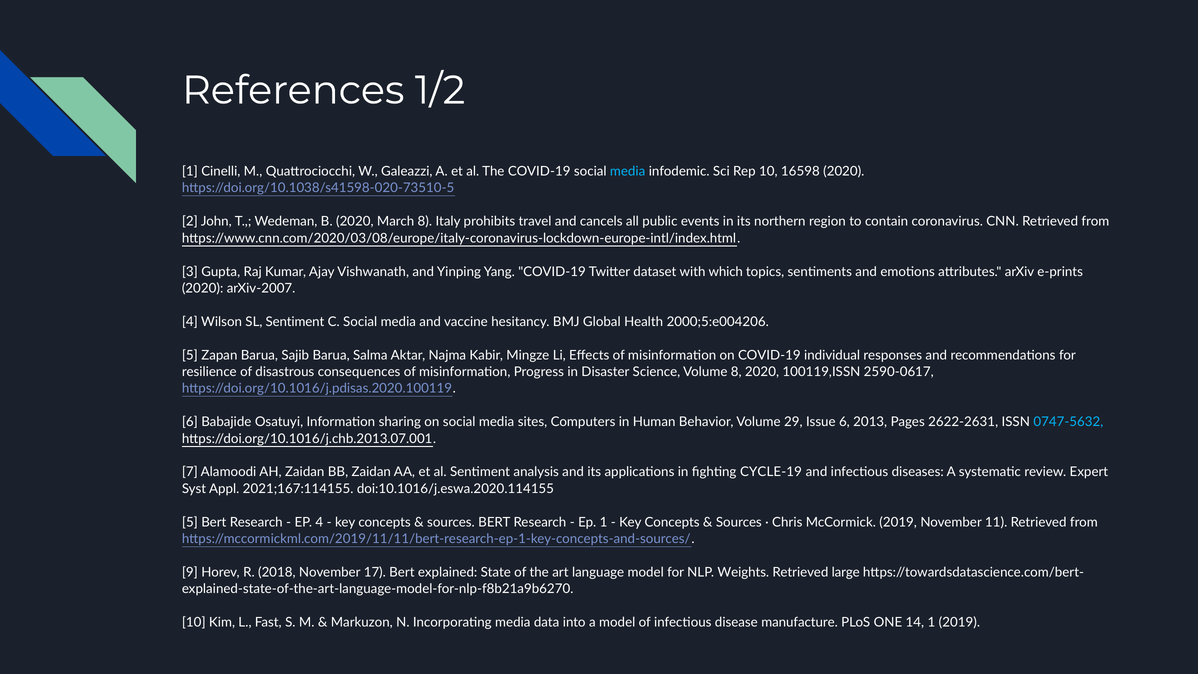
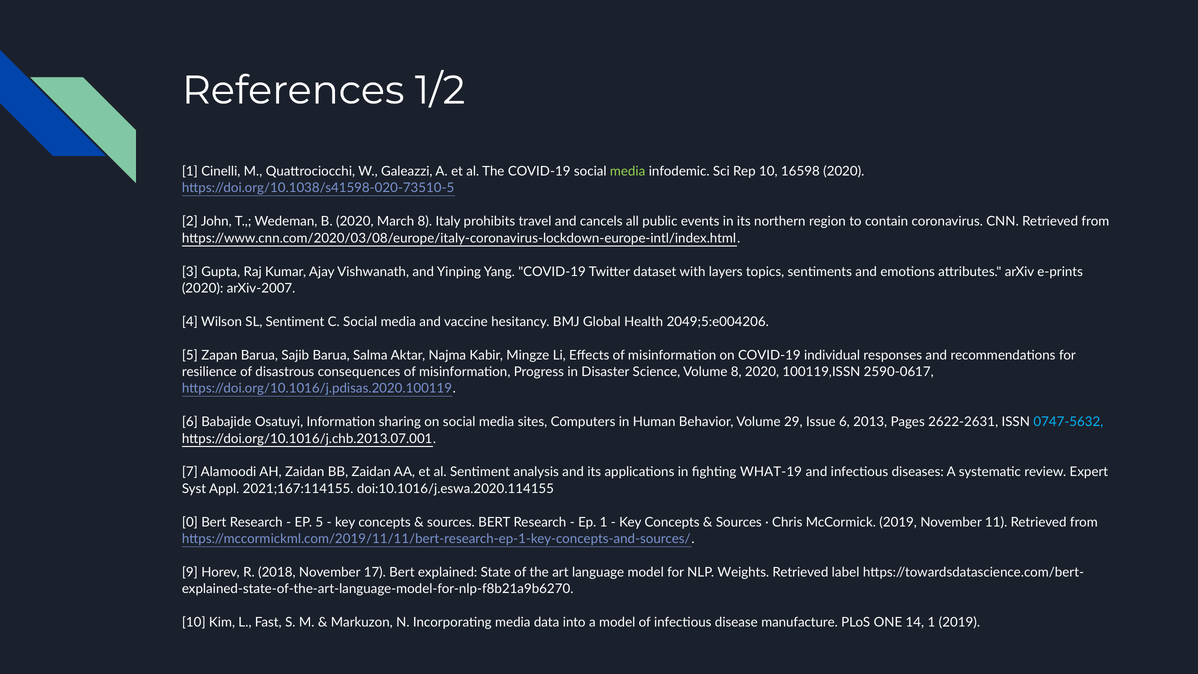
media at (628, 171) colour: light blue -> light green
which: which -> layers
2000;5:e004206: 2000;5:e004206 -> 2049;5:e004206
CYCLE-19: CYCLE-19 -> WHAT-19
5 at (190, 522): 5 -> 0
EP 4: 4 -> 5
large: large -> label
